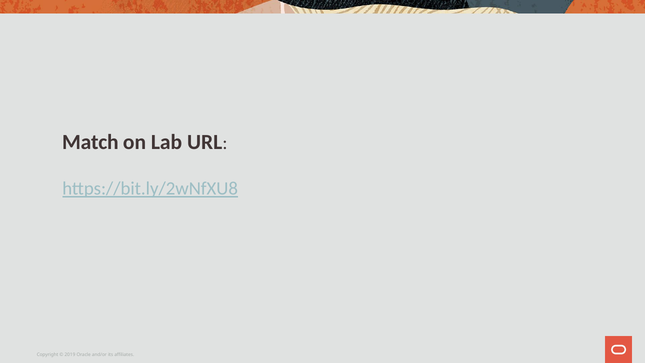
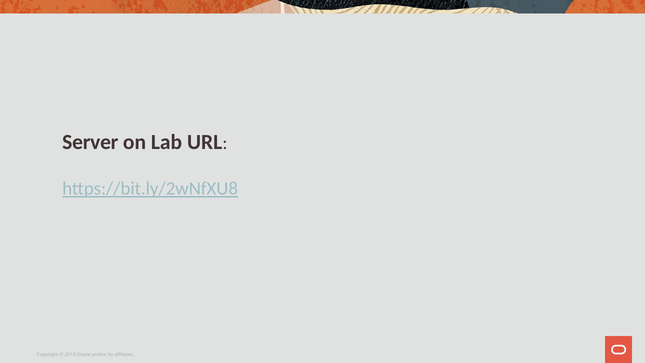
Match: Match -> Server
